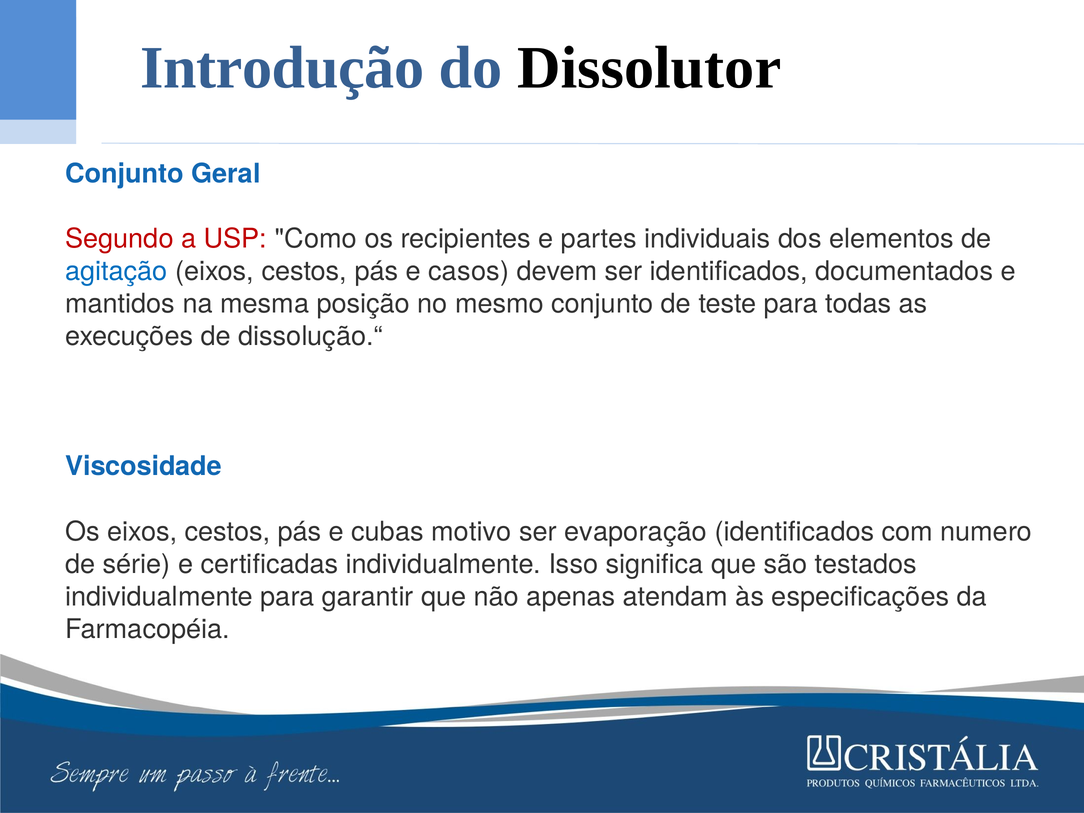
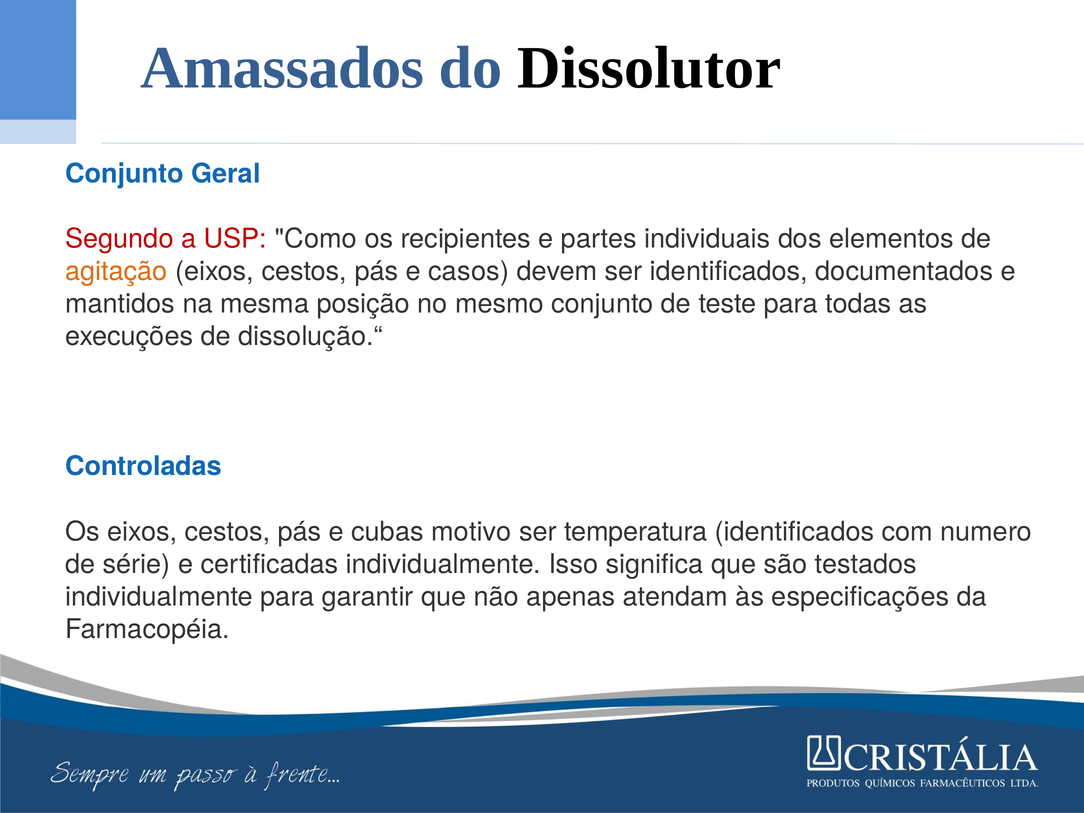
Introdução: Introdução -> Amassados
agitação colour: blue -> orange
Viscosidade: Viscosidade -> Controladas
evaporação: evaporação -> temperatura
